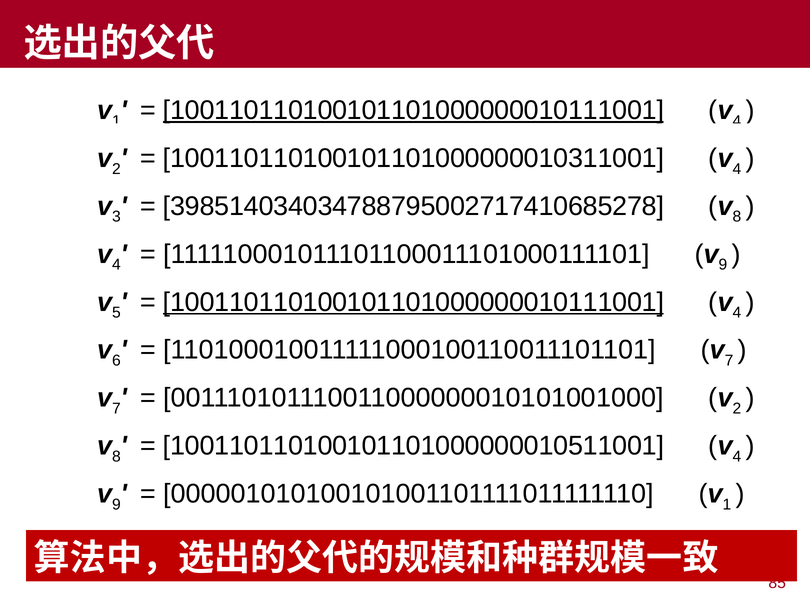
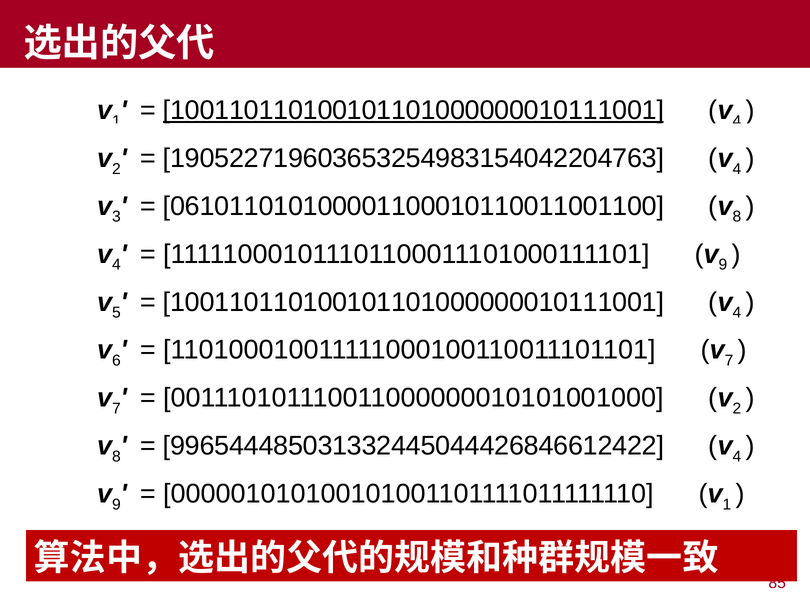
100110110100101101000000010311001: 100110110100101101000000010311001 -> 190522719603653254983154042204763
398514034034788795002717410685278: 398514034034788795002717410685278 -> 061011010100001100010110011001100
100110110100101101000000010111001 at (413, 302) underline: present -> none
100110110100101101000000010511001: 100110110100101101000000010511001 -> 996544485031332445044426846612422
